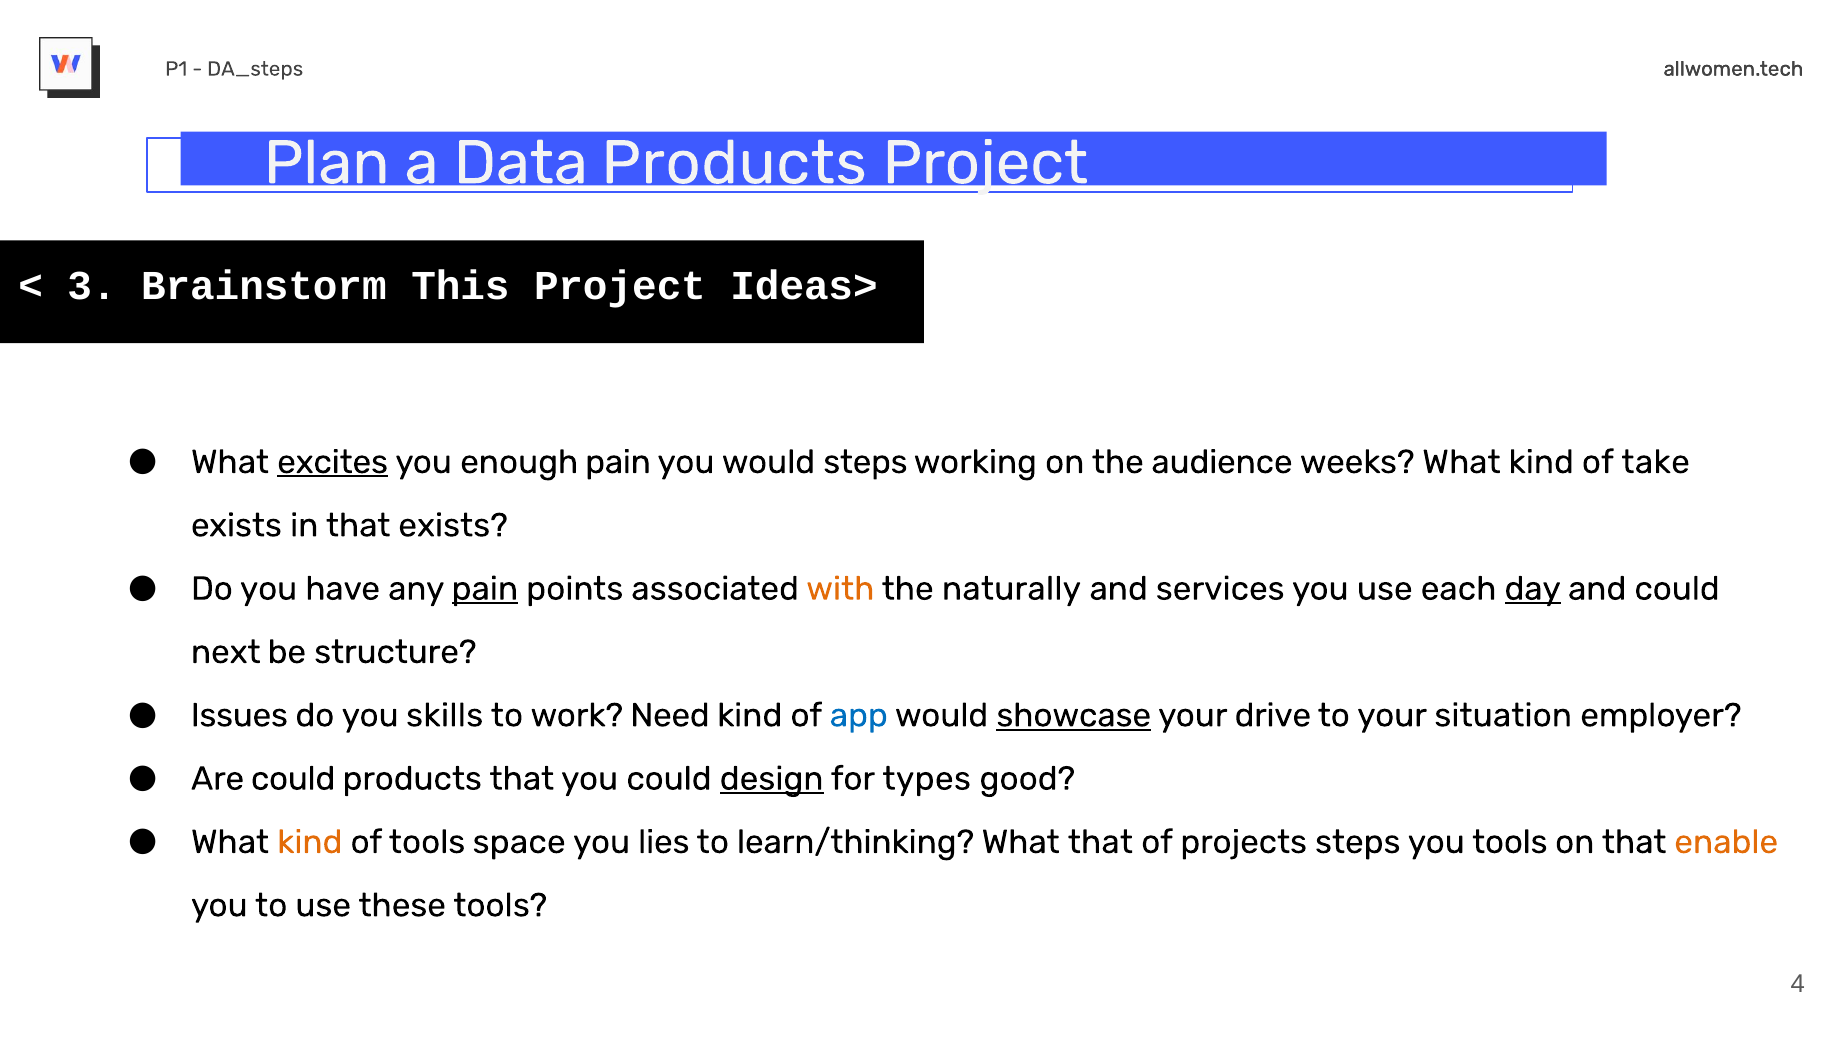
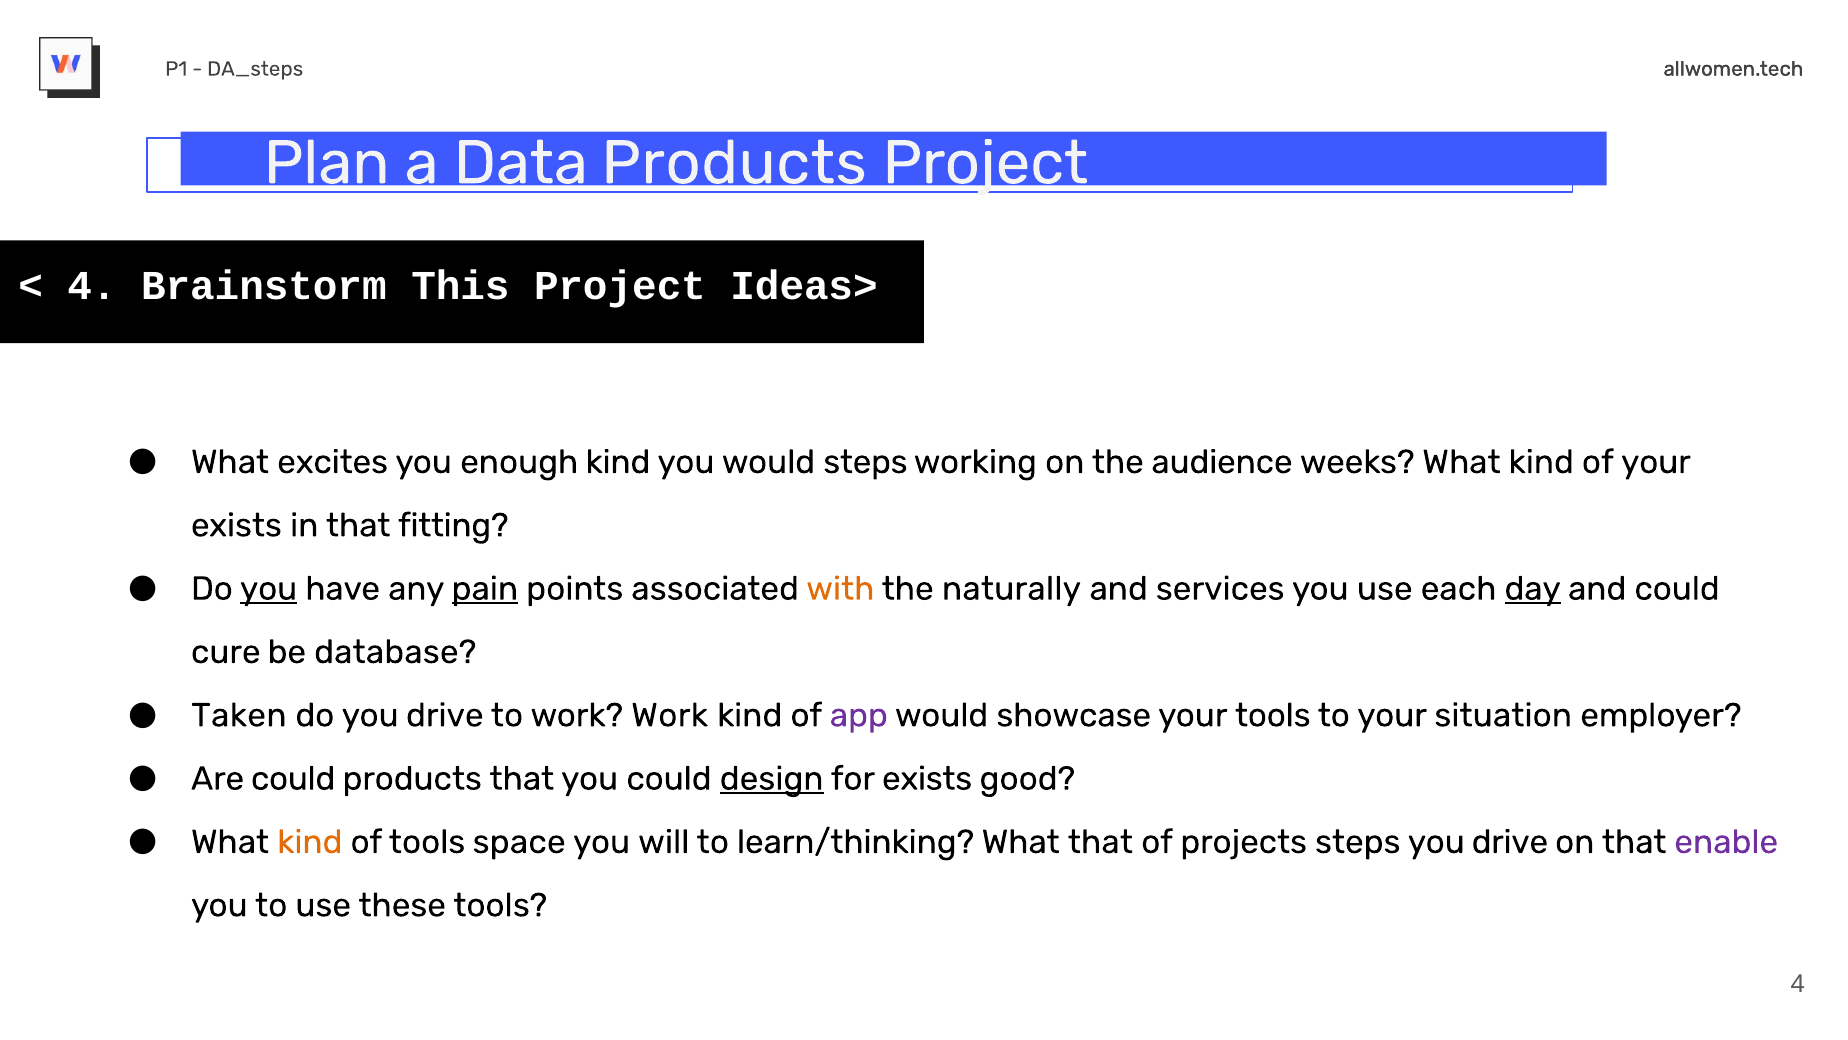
3 at (92, 286): 3 -> 4
excites underline: present -> none
enough pain: pain -> kind
of take: take -> your
that exists: exists -> fitting
you at (269, 588) underline: none -> present
next: next -> cure
structure: structure -> database
Issues: Issues -> Taken
do you skills: skills -> drive
work Need: Need -> Work
app colour: blue -> purple
showcase underline: present -> none
your drive: drive -> tools
for types: types -> exists
lies: lies -> will
tools at (1510, 842): tools -> drive
enable colour: orange -> purple
